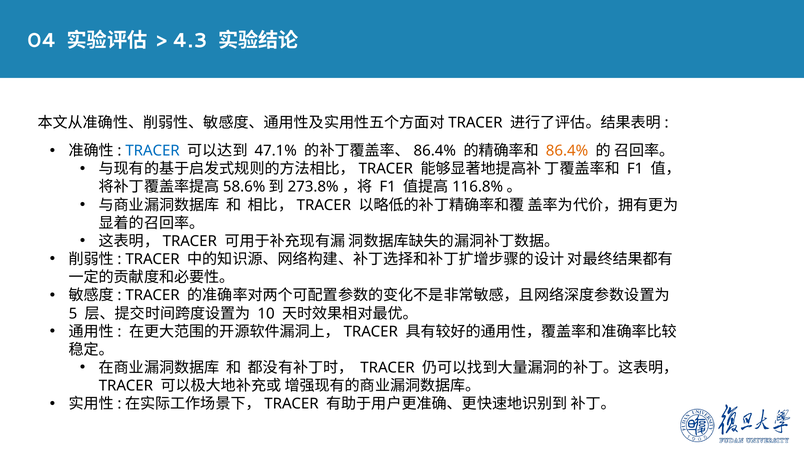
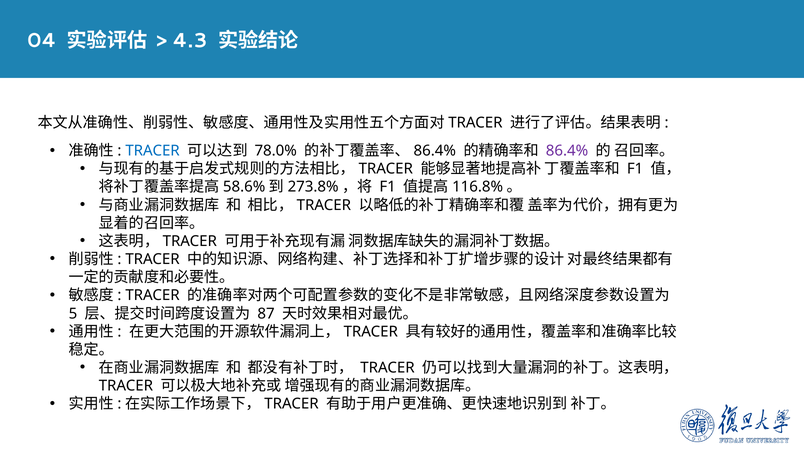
47.1%: 47.1% -> 78.0%
86.4% colour: orange -> purple
10: 10 -> 87
